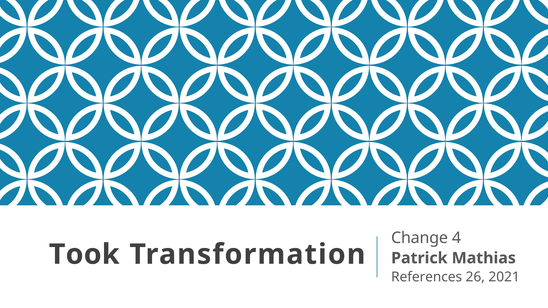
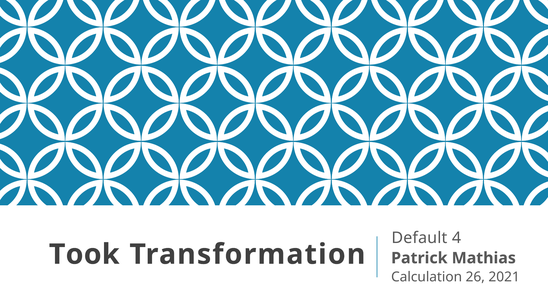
Change: Change -> Default
References: References -> Calculation
